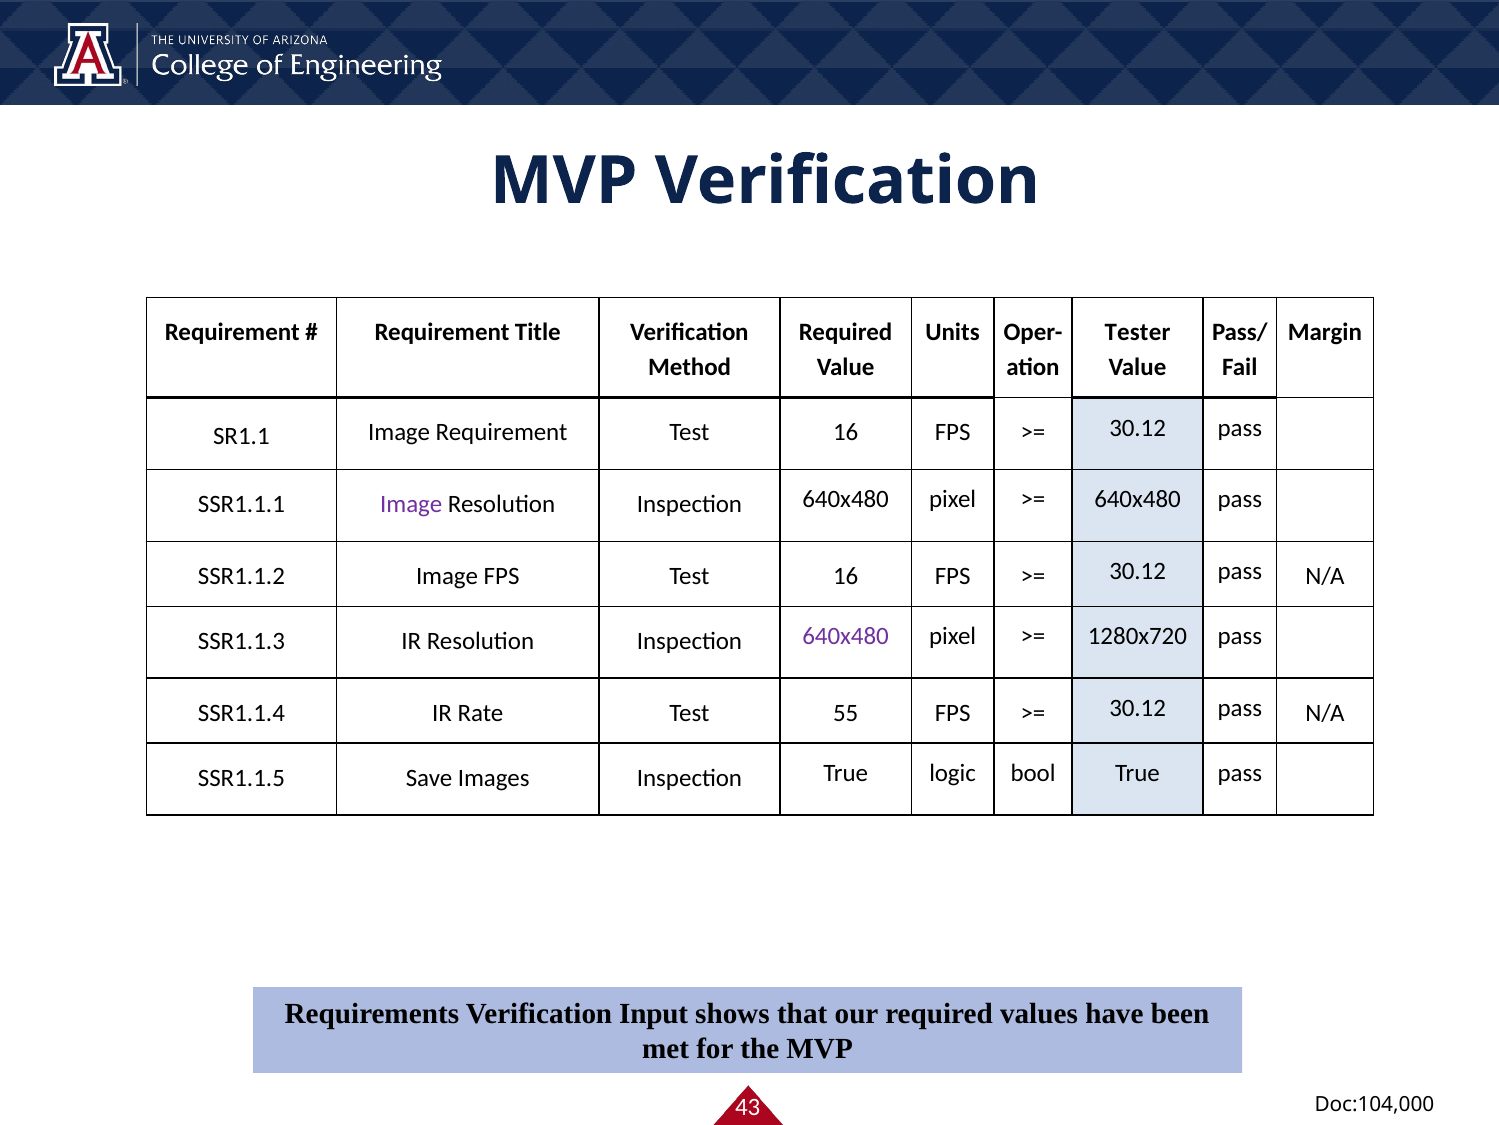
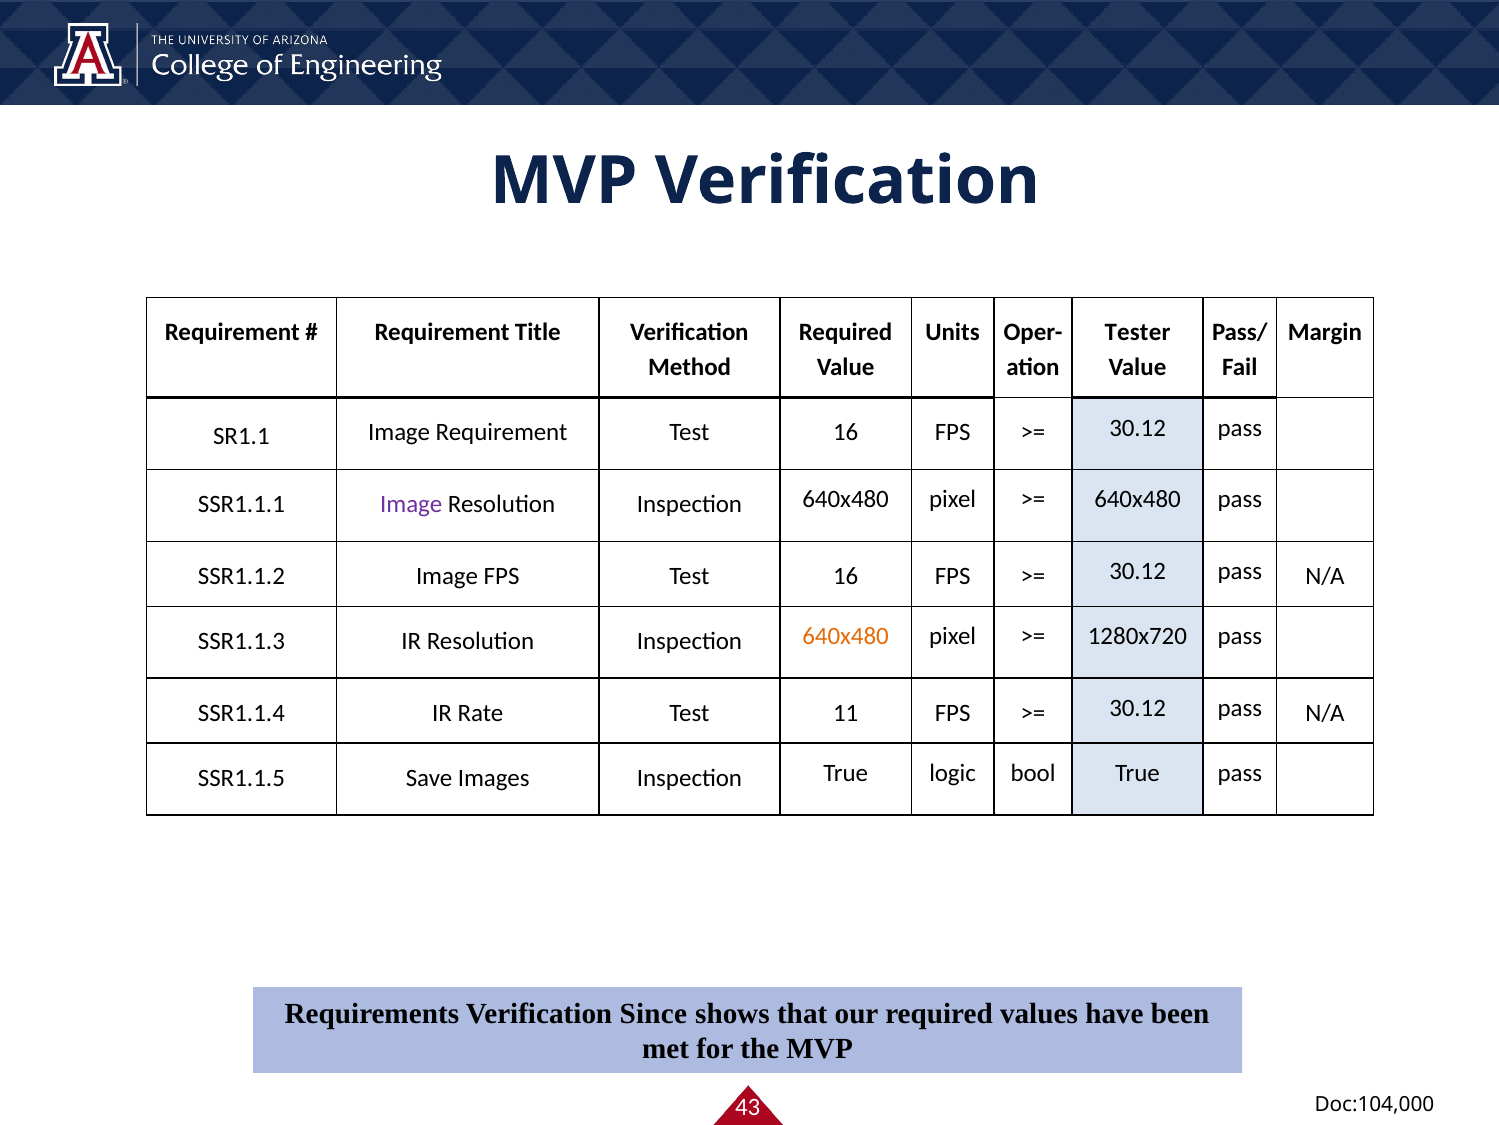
640x480 at (846, 636) colour: purple -> orange
55: 55 -> 11
Input: Input -> Since
